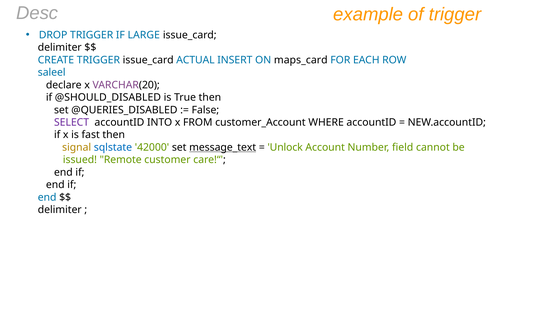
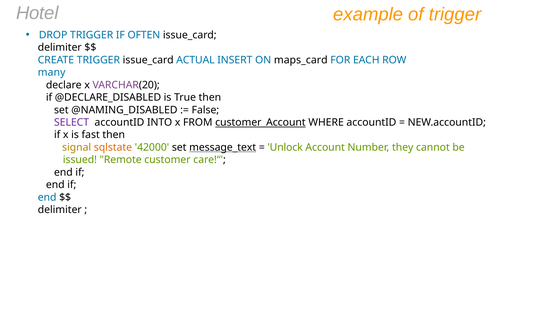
Desc: Desc -> Hotel
LARGE: LARGE -> OFTEN
saleel: saleel -> many
@SHOULD_DISABLED: @SHOULD_DISABLED -> @DECLARE_DISABLED
@QUERIES_DISABLED: @QUERIES_DISABLED -> @NAMING_DISABLED
customer_Account underline: none -> present
sqlstate colour: blue -> orange
field: field -> they
